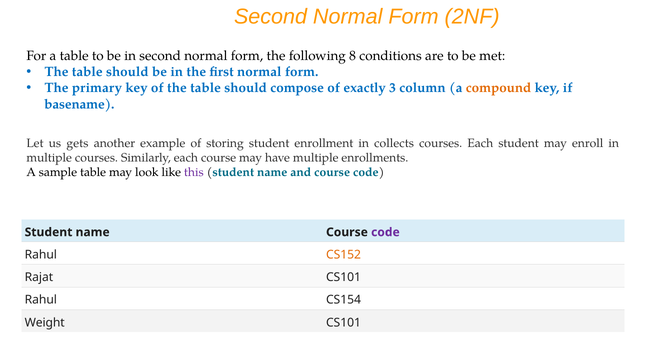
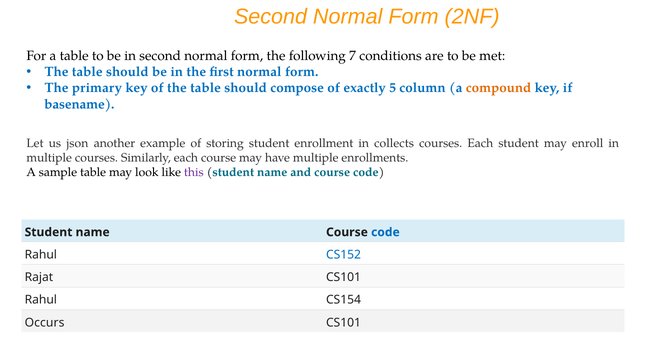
8: 8 -> 7
3: 3 -> 5
gets: gets -> json
code at (385, 232) colour: purple -> blue
CS152 colour: orange -> blue
Weight: Weight -> Occurs
